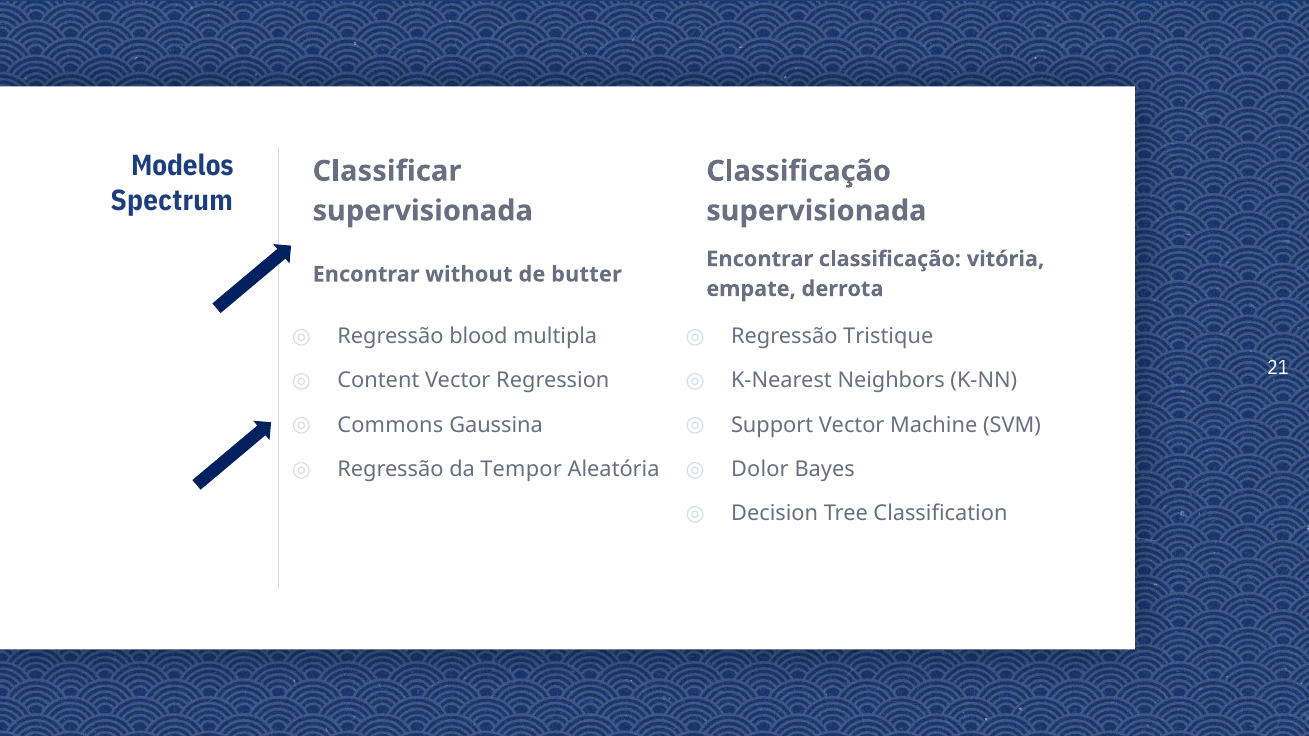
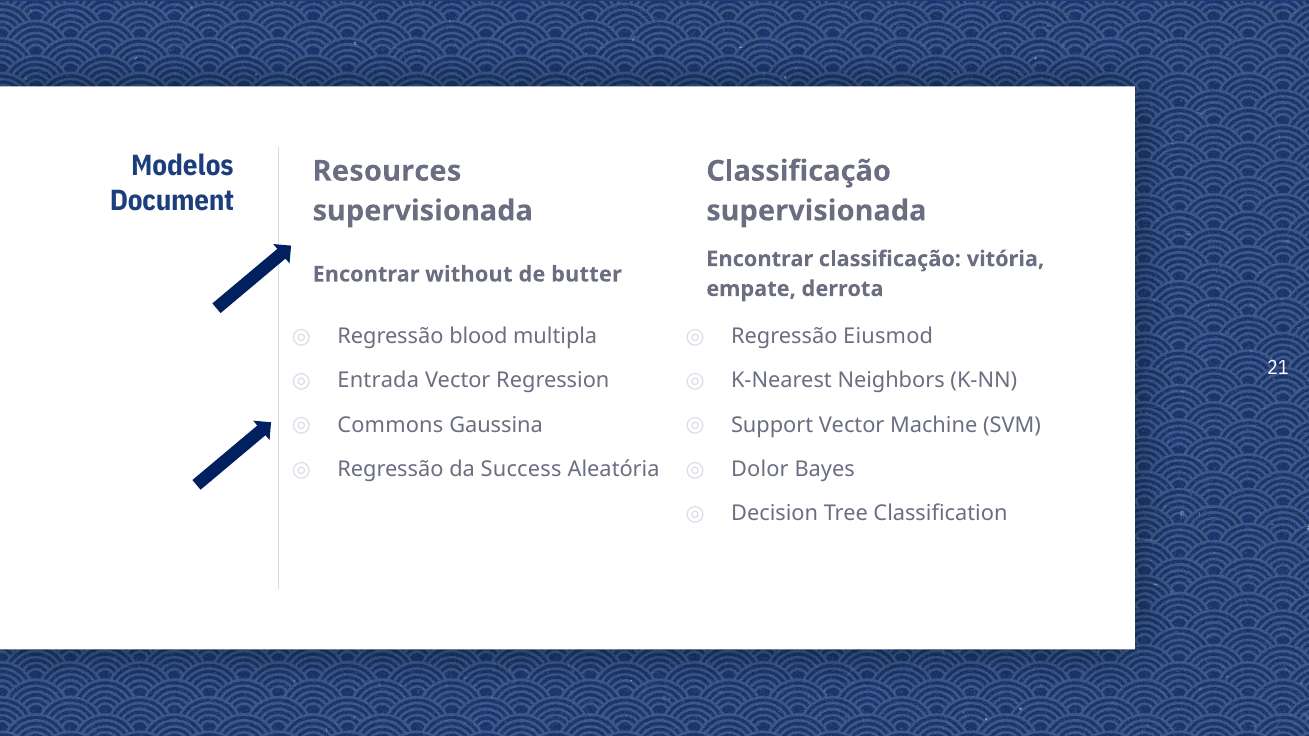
Classificar: Classificar -> Resources
Spectrum: Spectrum -> Document
Tristique: Tristique -> Eiusmod
Content: Content -> Entrada
Tempor: Tempor -> Success
